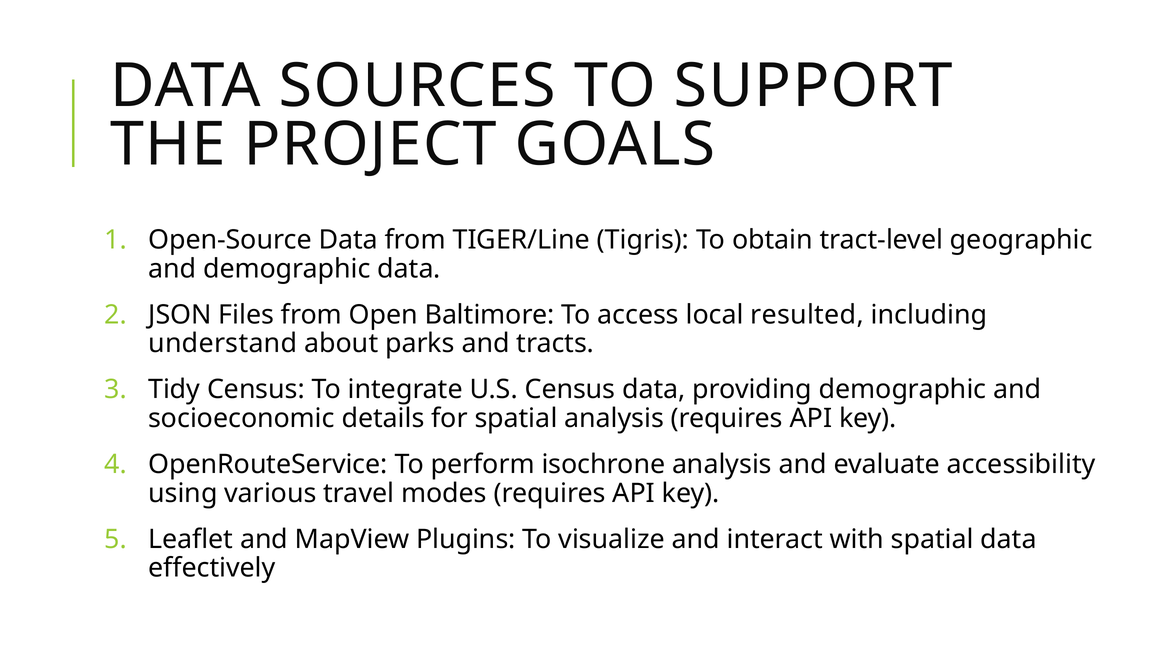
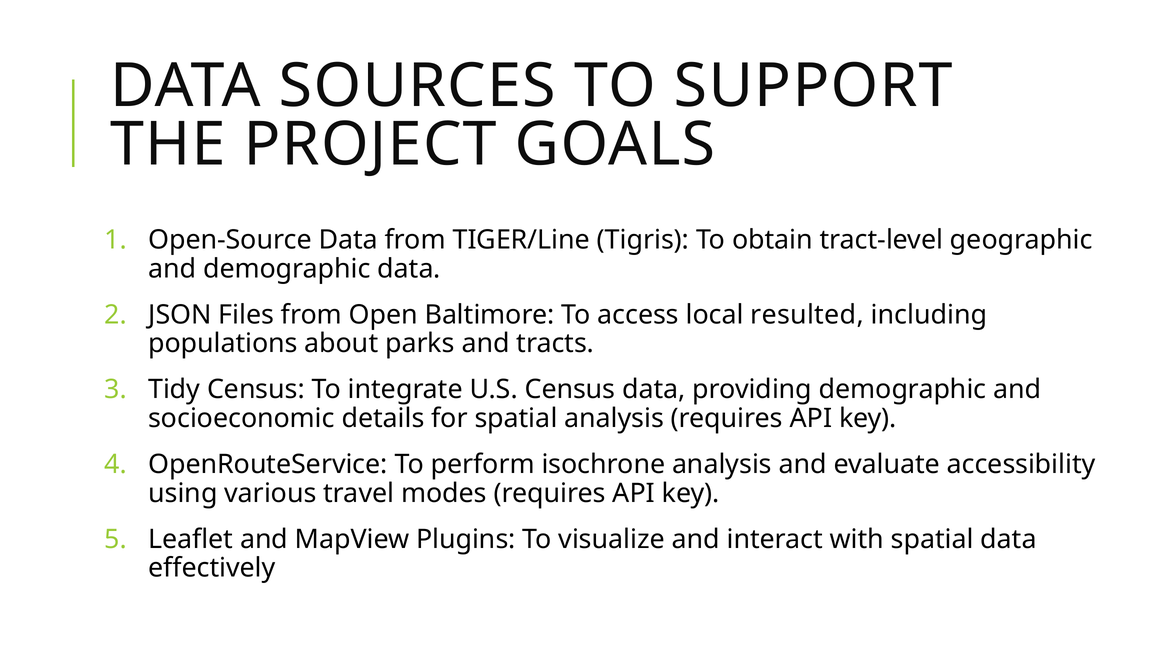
understand: understand -> populations
